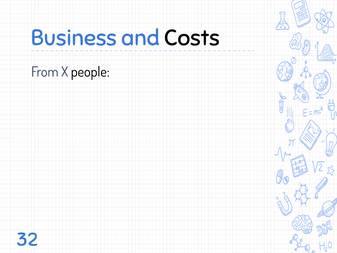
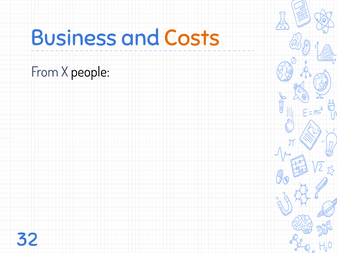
Costs colour: black -> orange
